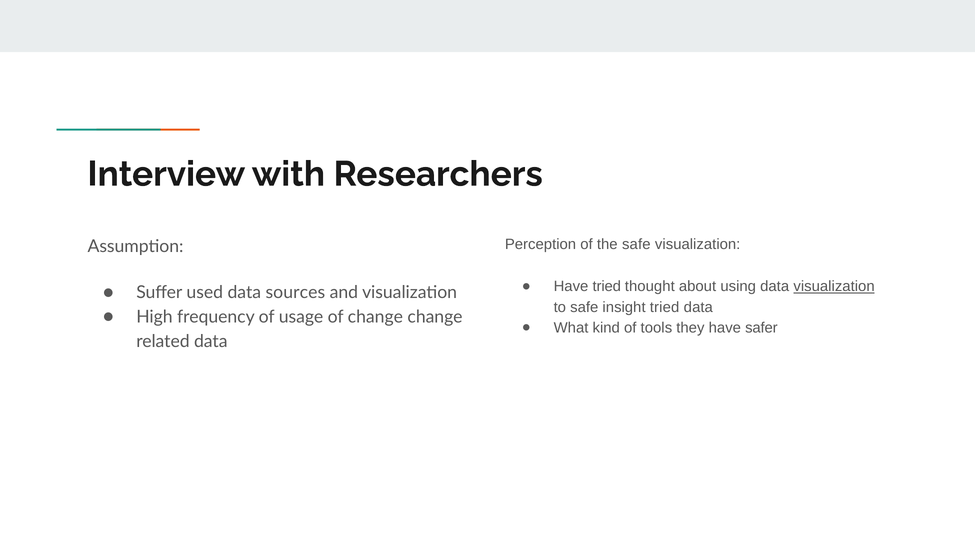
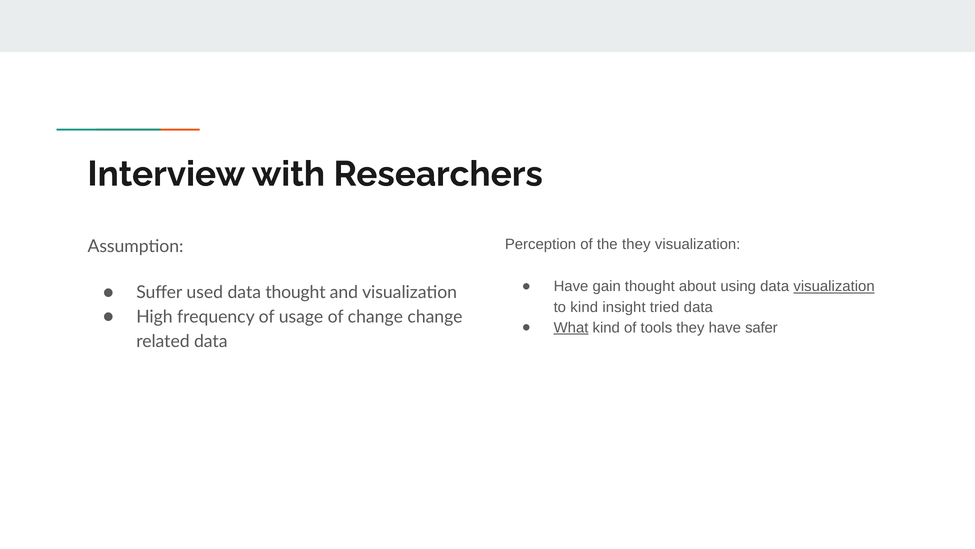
the safe: safe -> they
Have tried: tried -> gain
data sources: sources -> thought
to safe: safe -> kind
What underline: none -> present
